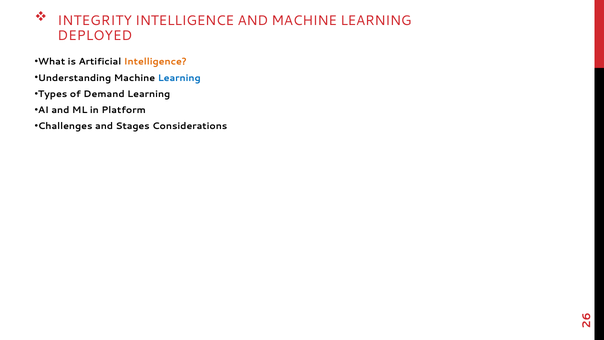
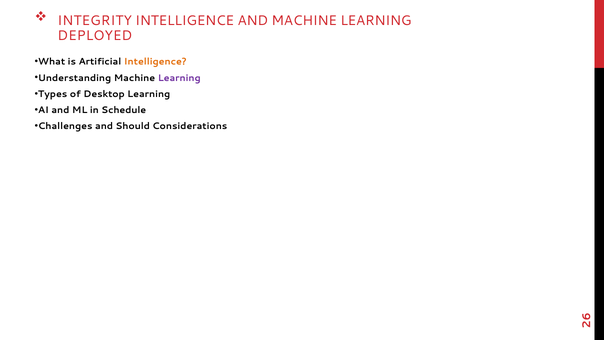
Learning at (179, 78) colour: blue -> purple
Demand: Demand -> Desktop
Platform: Platform -> Schedule
Stages: Stages -> Should
